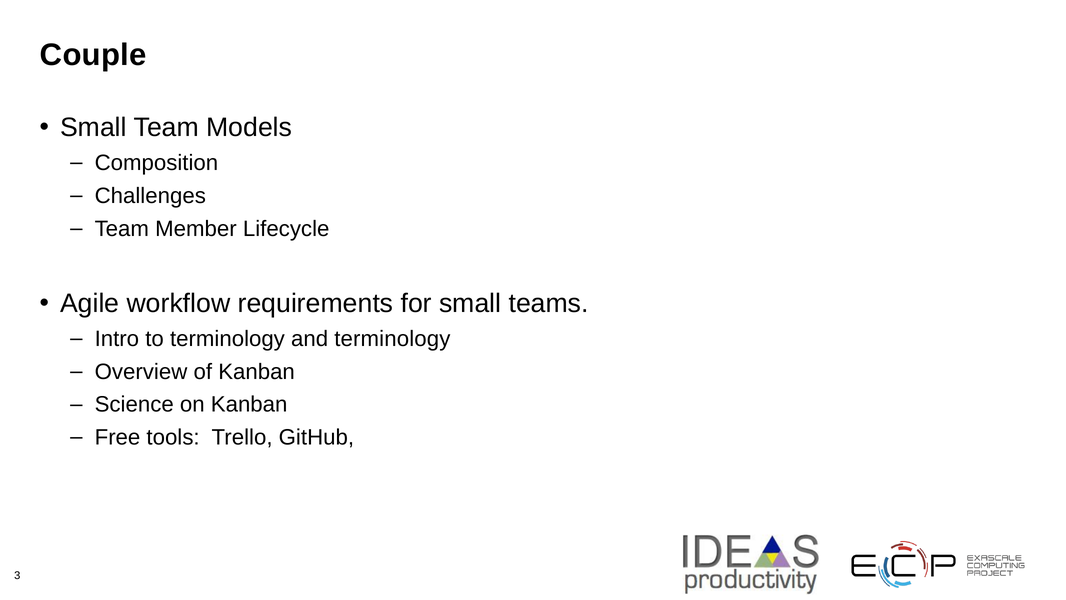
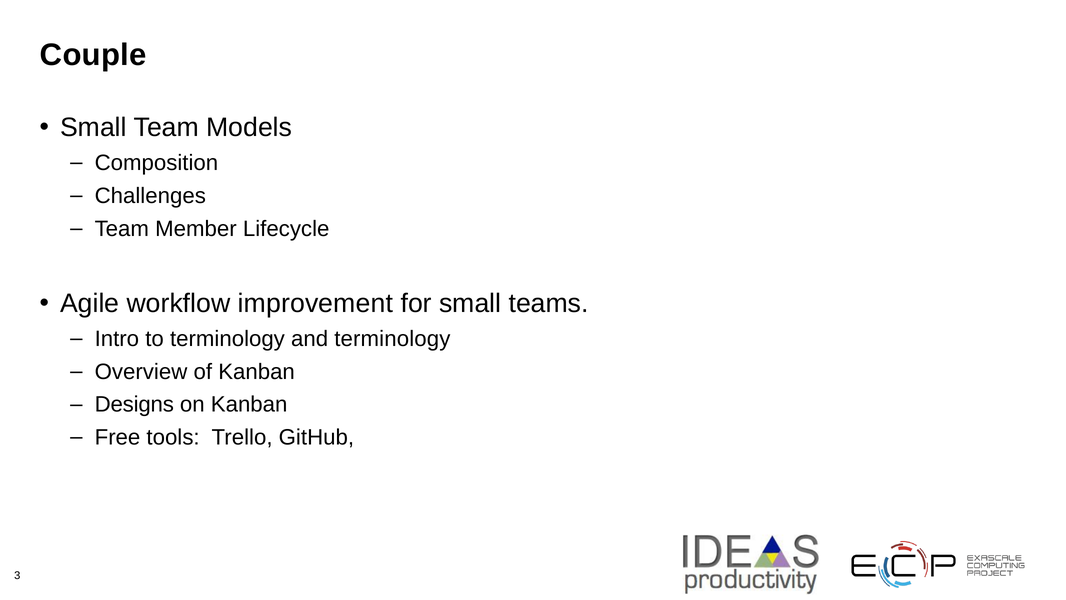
requirements: requirements -> improvement
Science: Science -> Designs
